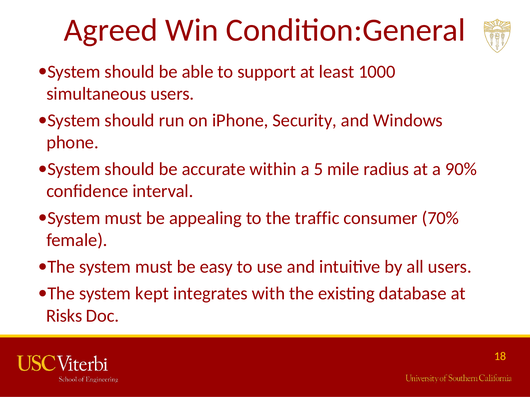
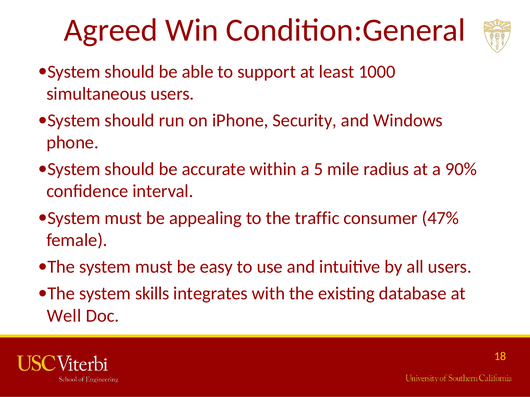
70%: 70% -> 47%
kept: kept -> skills
Risks: Risks -> Well
